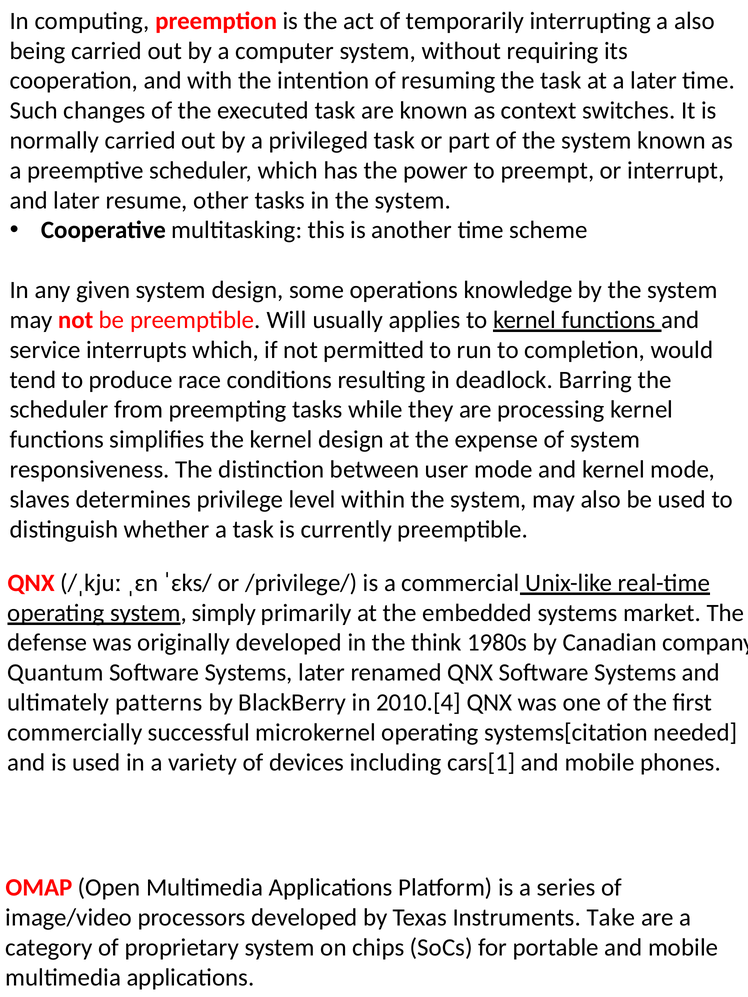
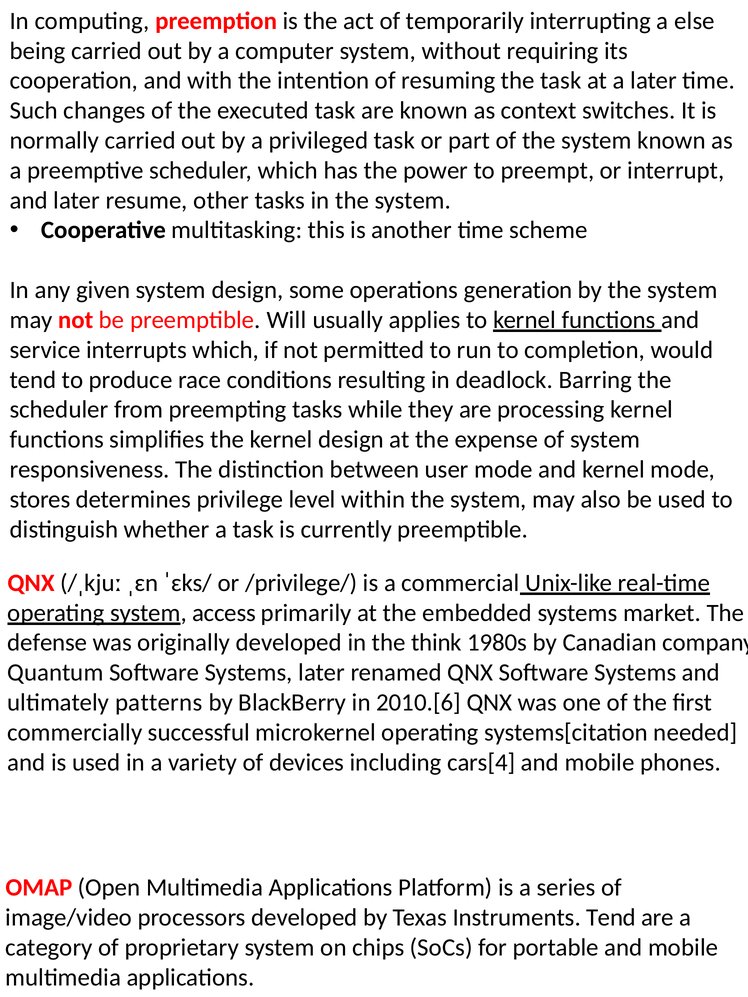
a also: also -> else
knowledge: knowledge -> generation
slaves: slaves -> stores
simply: simply -> access
2010.[4: 2010.[4 -> 2010.[6
cars[1: cars[1 -> cars[4
Instruments Take: Take -> Tend
